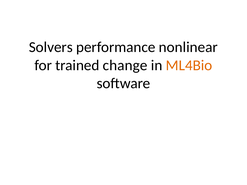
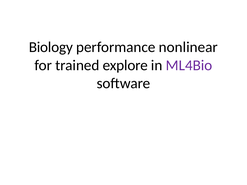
Solvers: Solvers -> Biology
change: change -> explore
ML4Bio colour: orange -> purple
